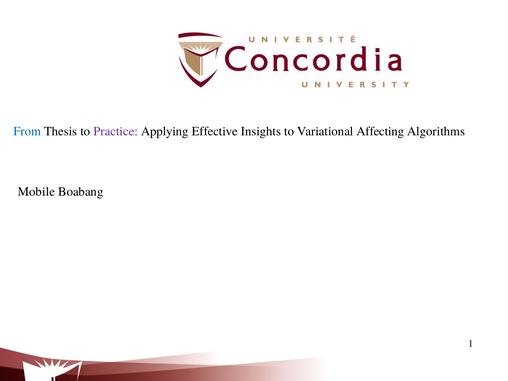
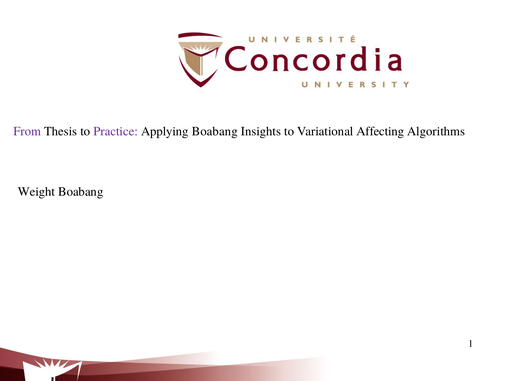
From colour: blue -> purple
Applying Effective: Effective -> Boabang
Mobile: Mobile -> Weight
